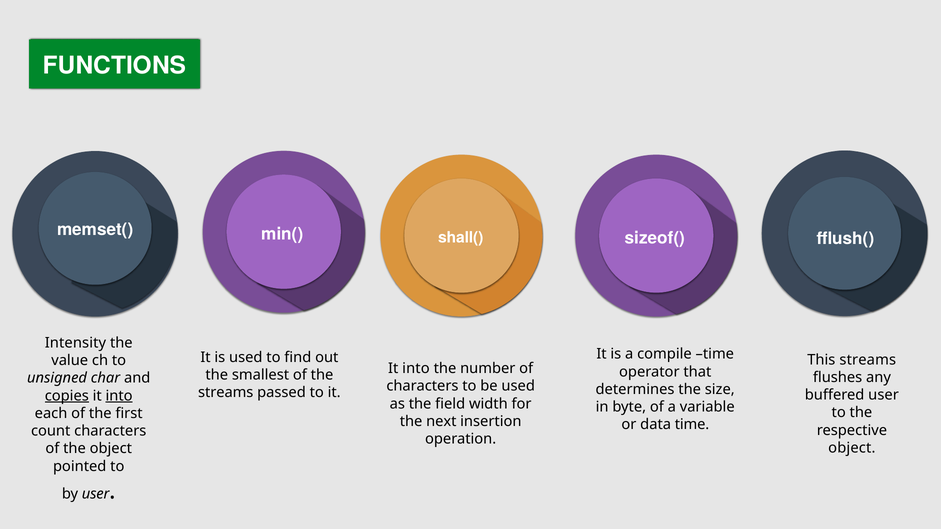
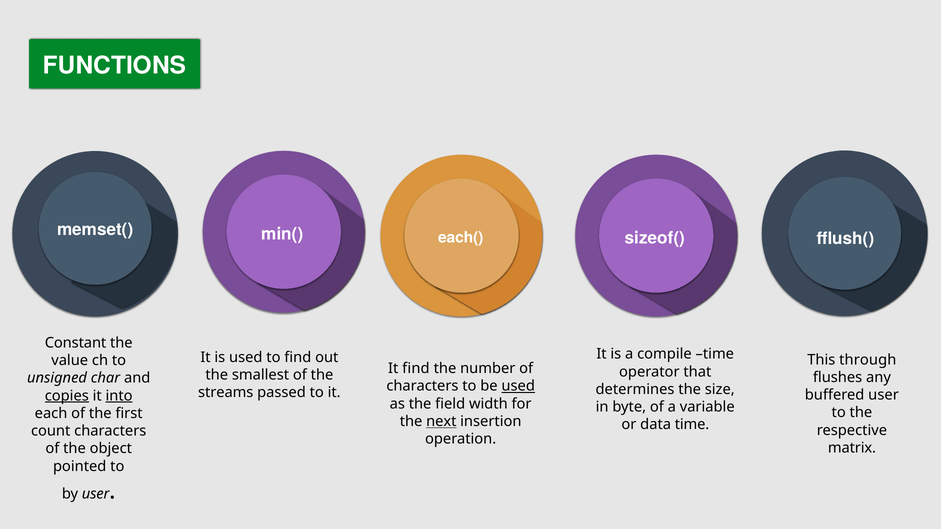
shall(: shall( -> each(
Intensity: Intensity -> Constant
This streams: streams -> through
into at (416, 369): into -> find
used at (518, 386) underline: none -> present
next underline: none -> present
object at (852, 448): object -> matrix
